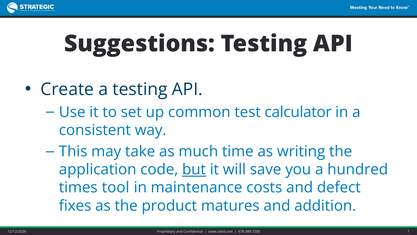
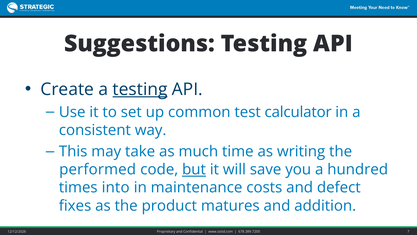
testing at (140, 89) underline: none -> present
application: application -> performed
tool: tool -> into
